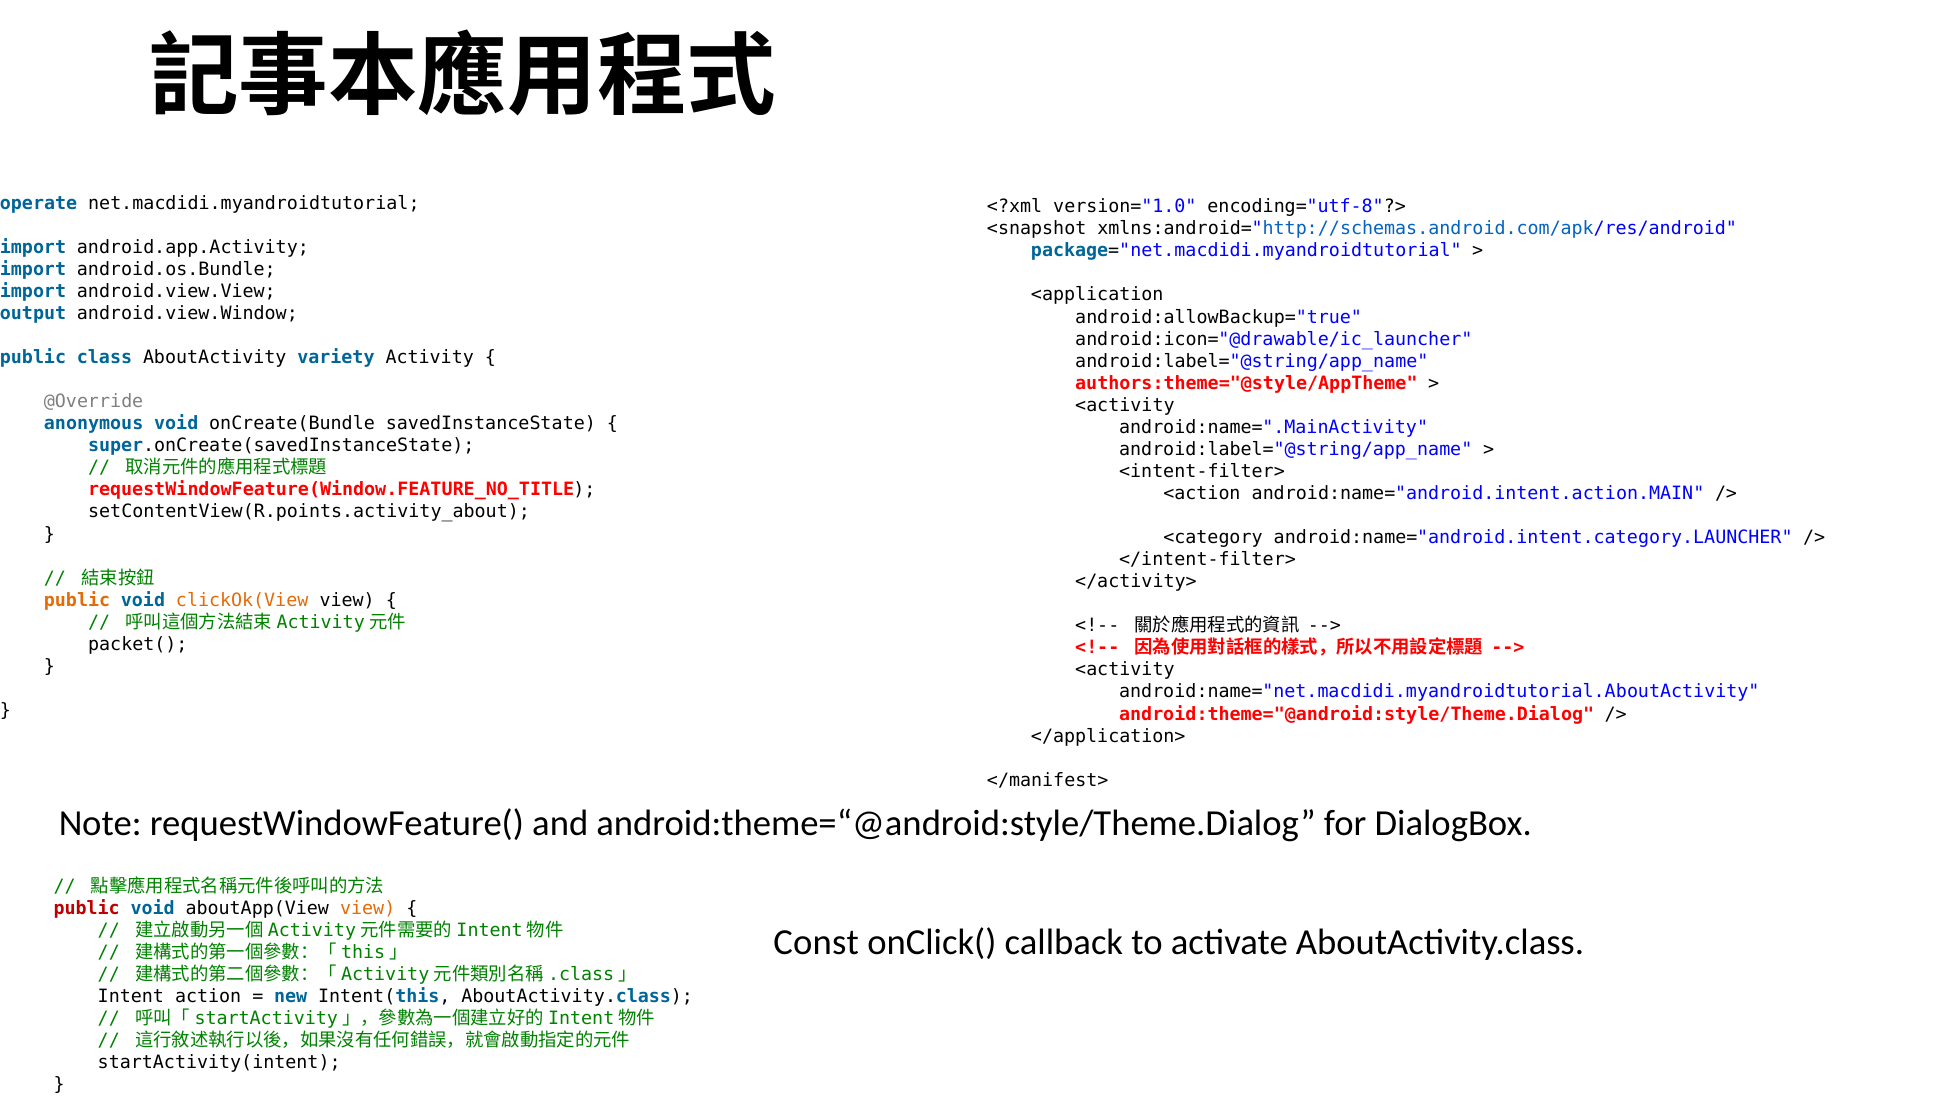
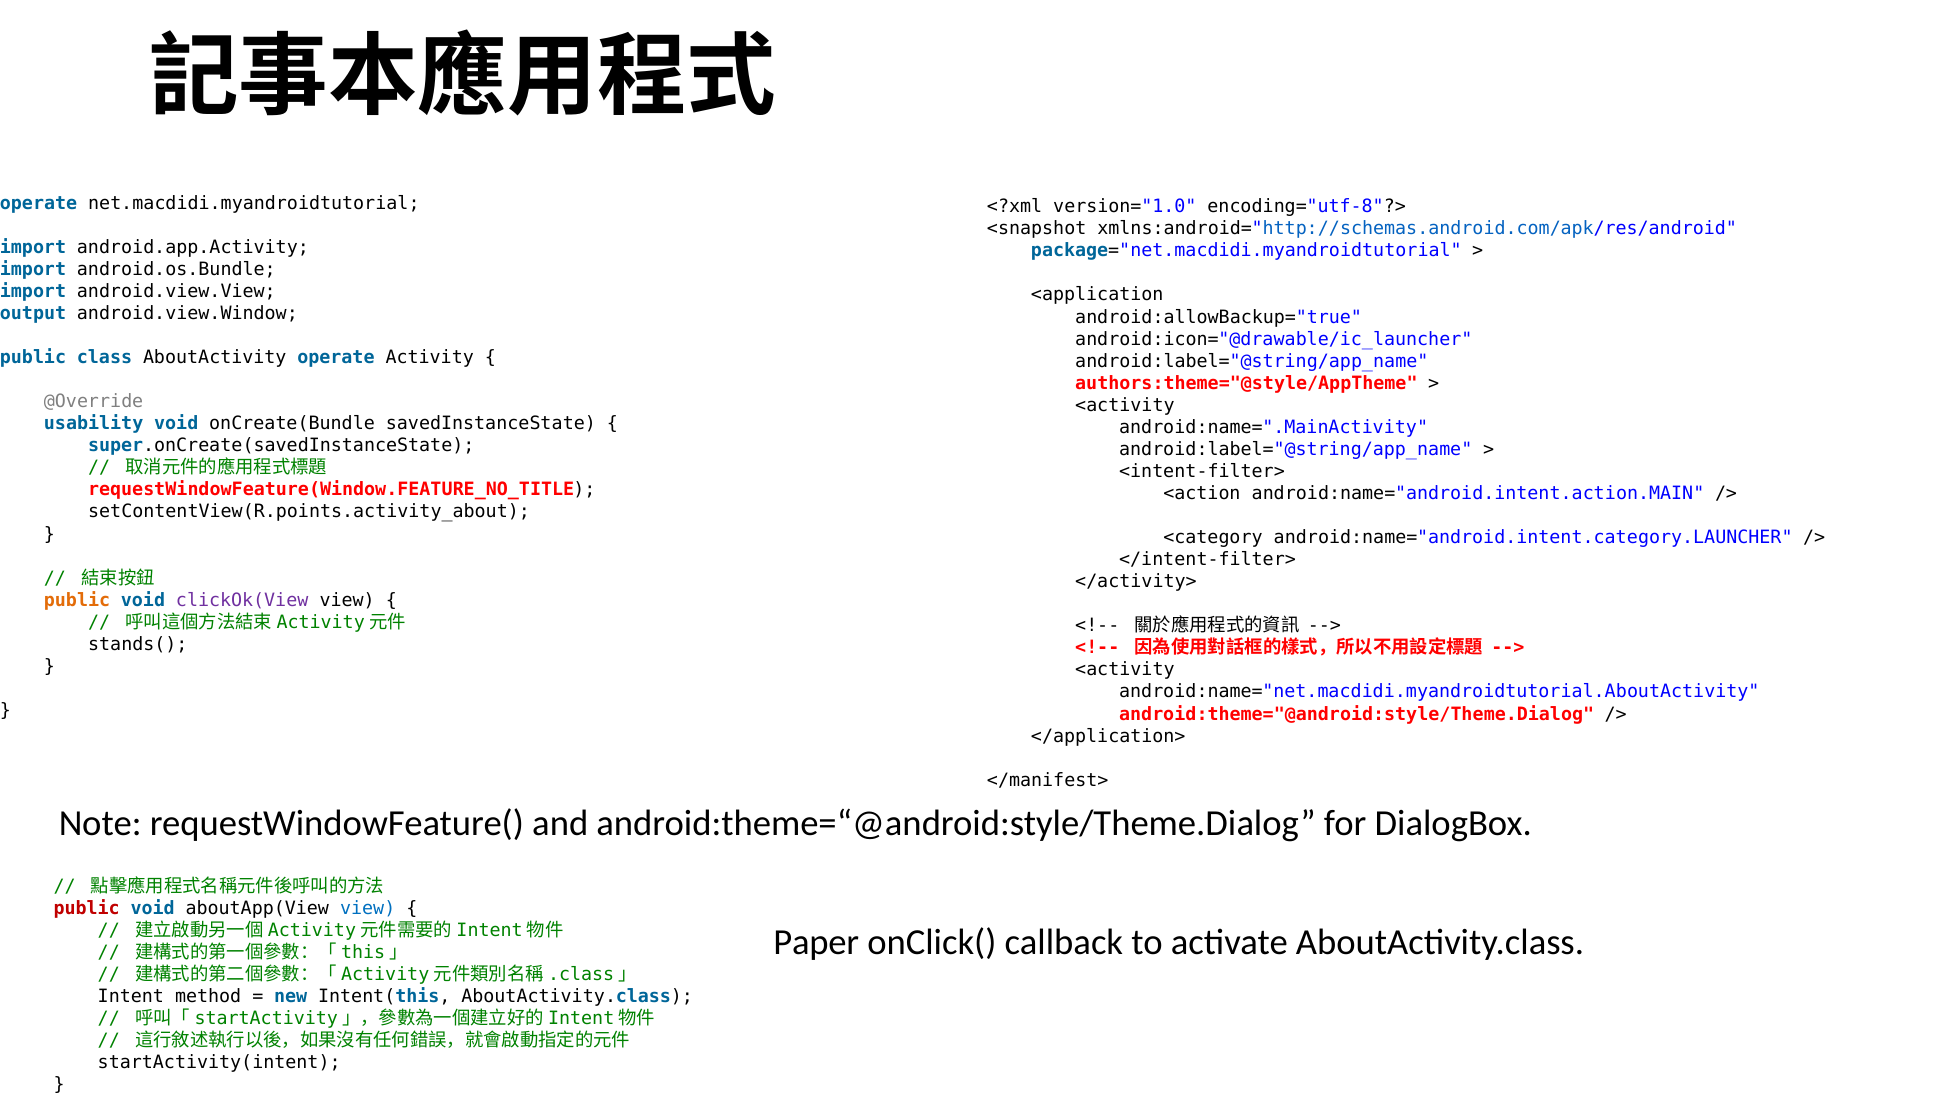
AboutActivity variety: variety -> operate
anonymous: anonymous -> usability
clickOk(View colour: orange -> purple
packet(: packet( -> stands(
view at (368, 908) colour: orange -> blue
Const: Const -> Paper
action: action -> method
